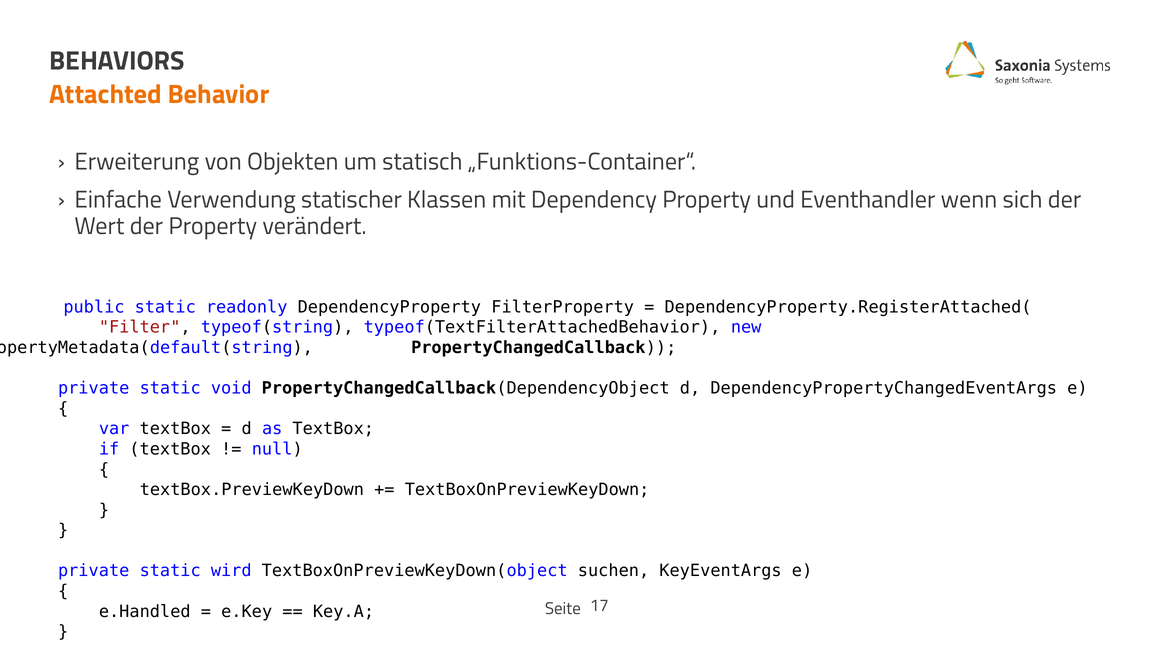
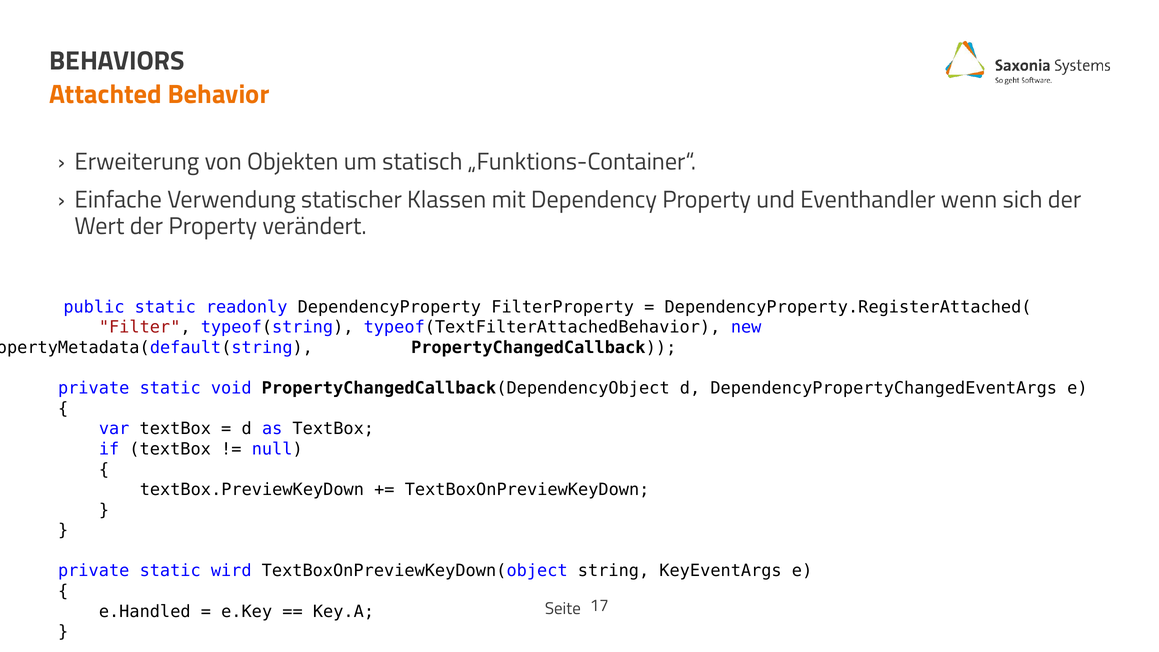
suchen: suchen -> string
